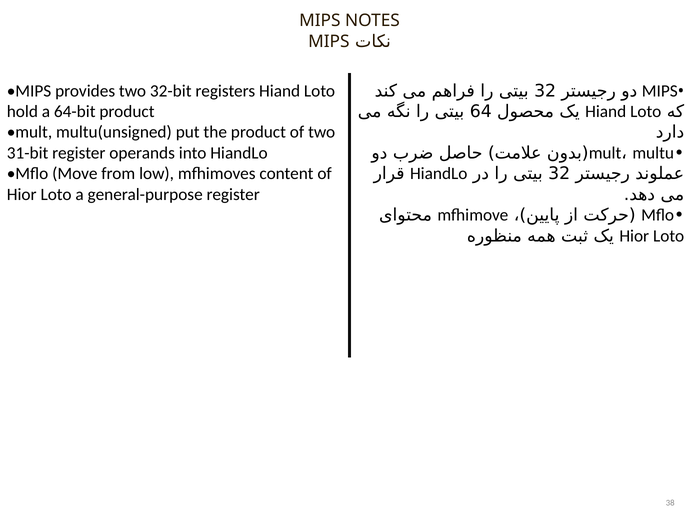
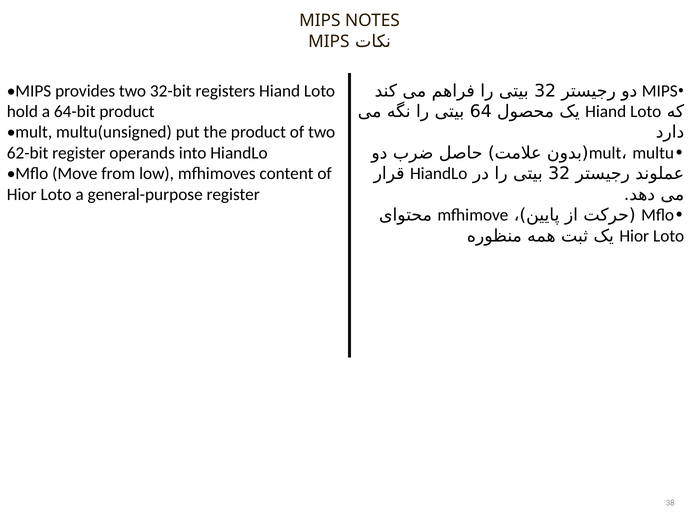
31-bit: 31-bit -> 62-bit
